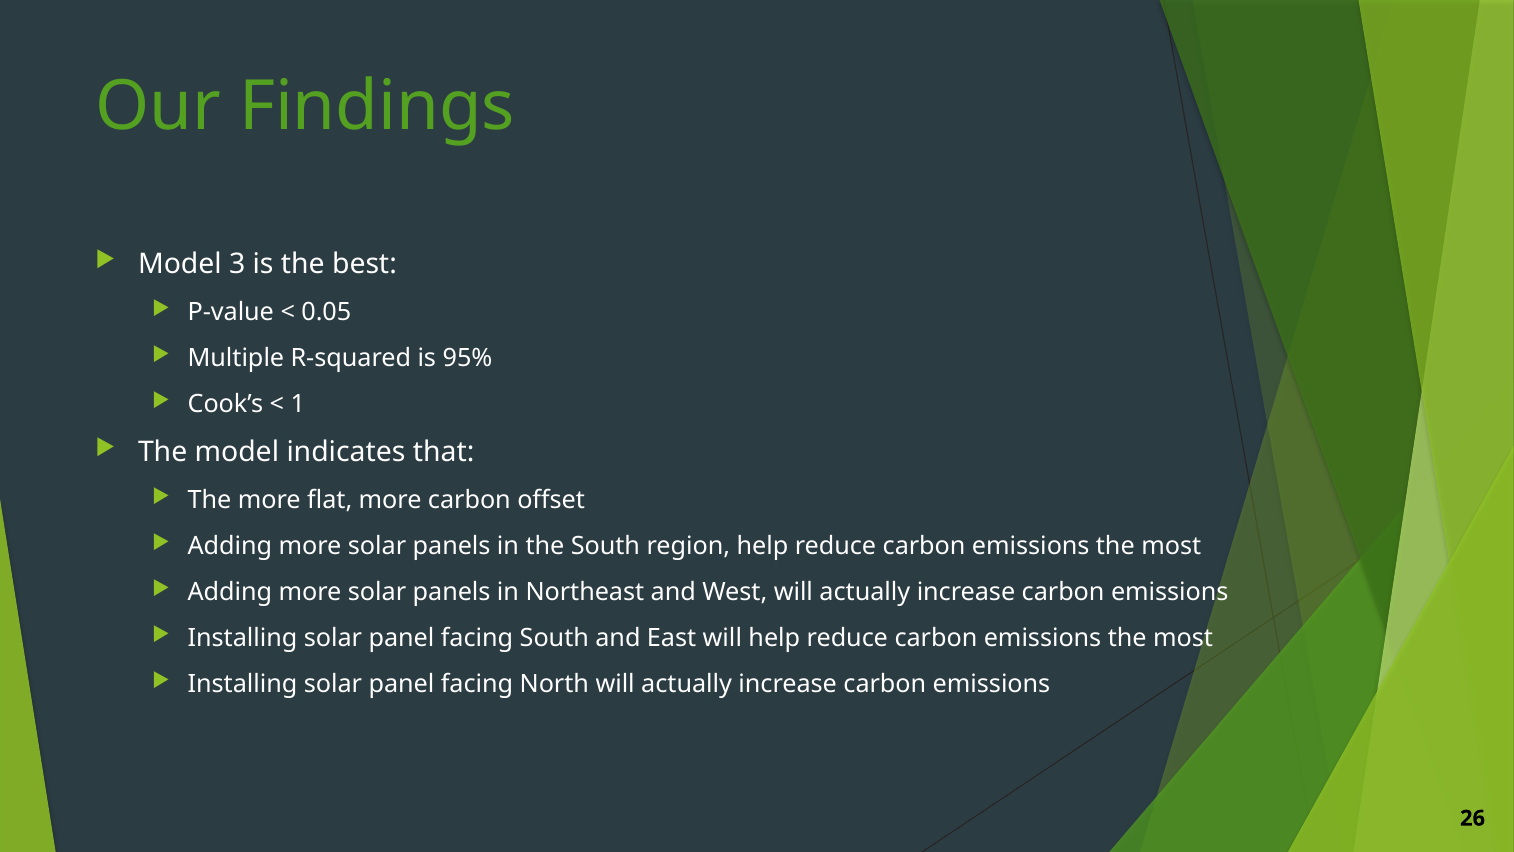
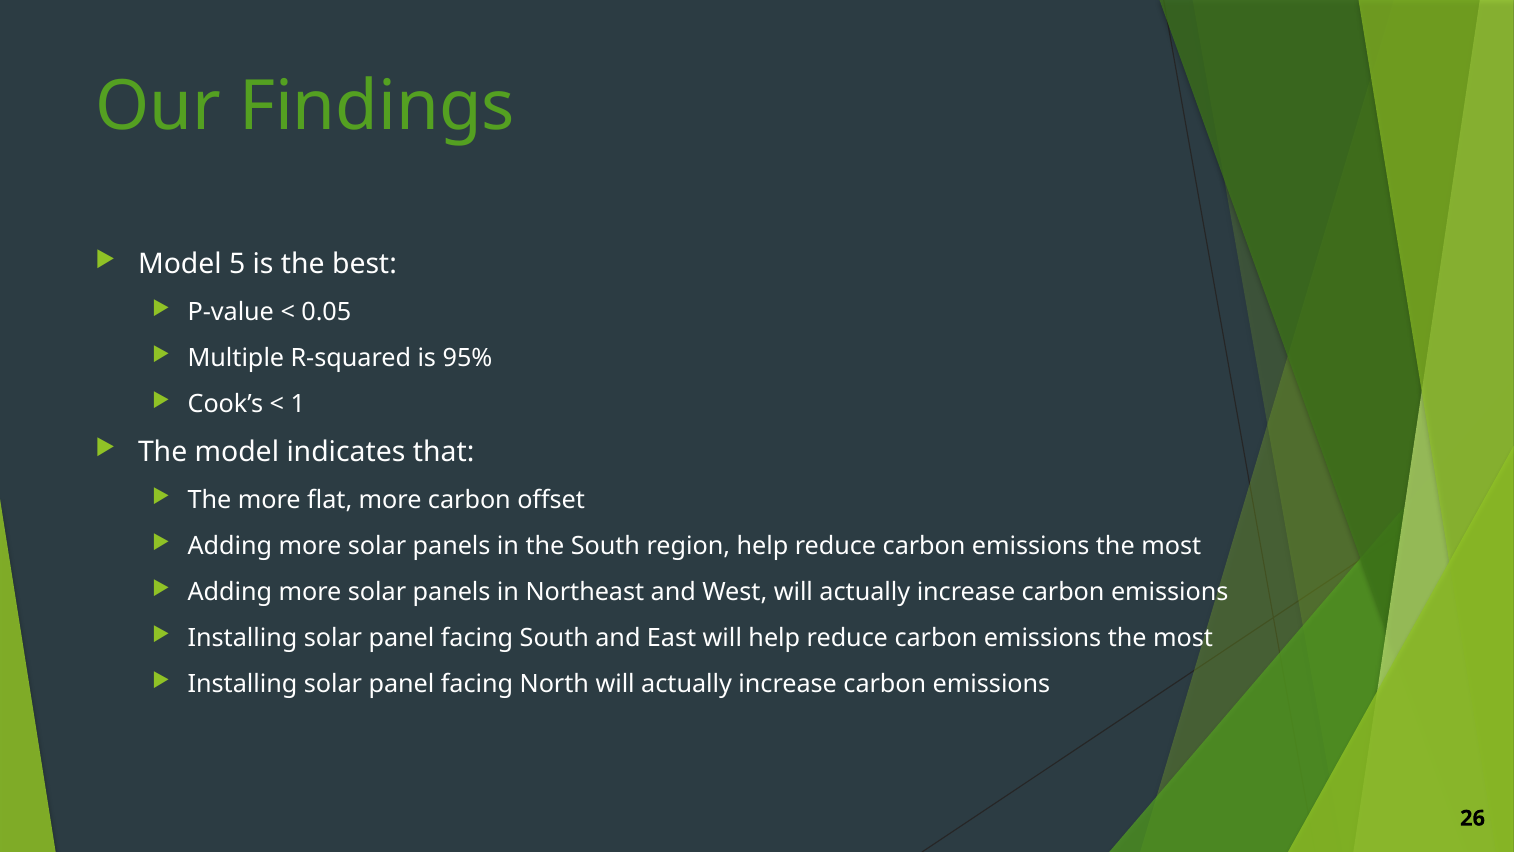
3: 3 -> 5
